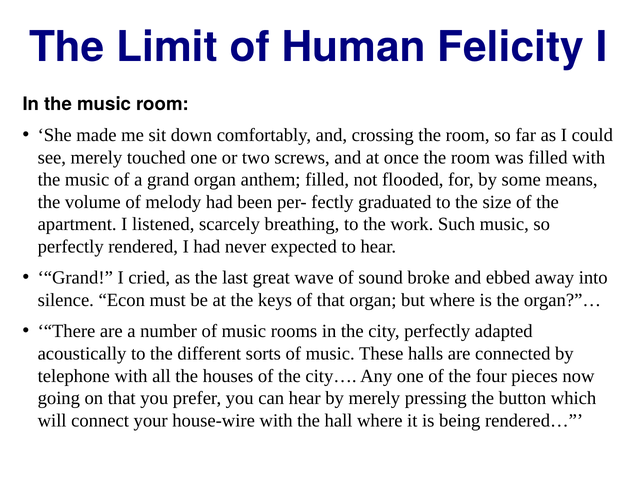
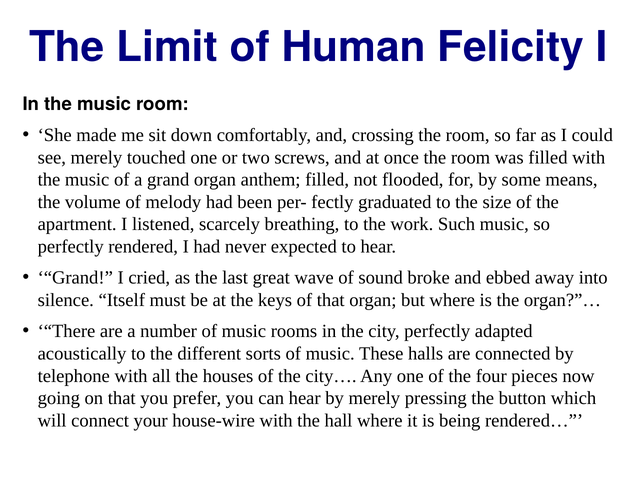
Econ: Econ -> Itself
